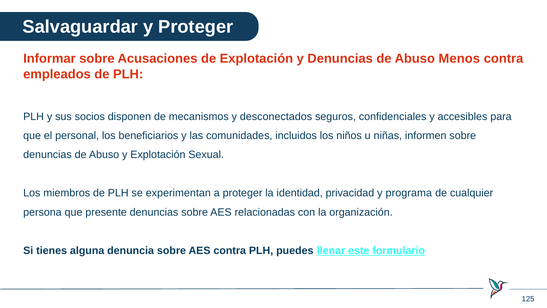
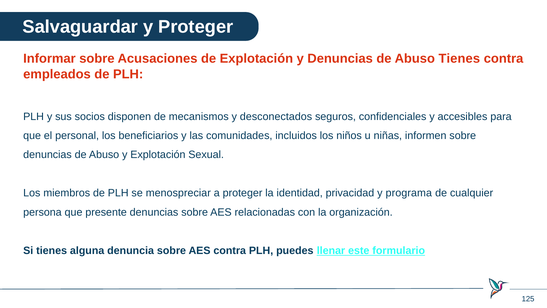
Abuso Menos: Menos -> Tienes
experimentan: experimentan -> menospreciar
